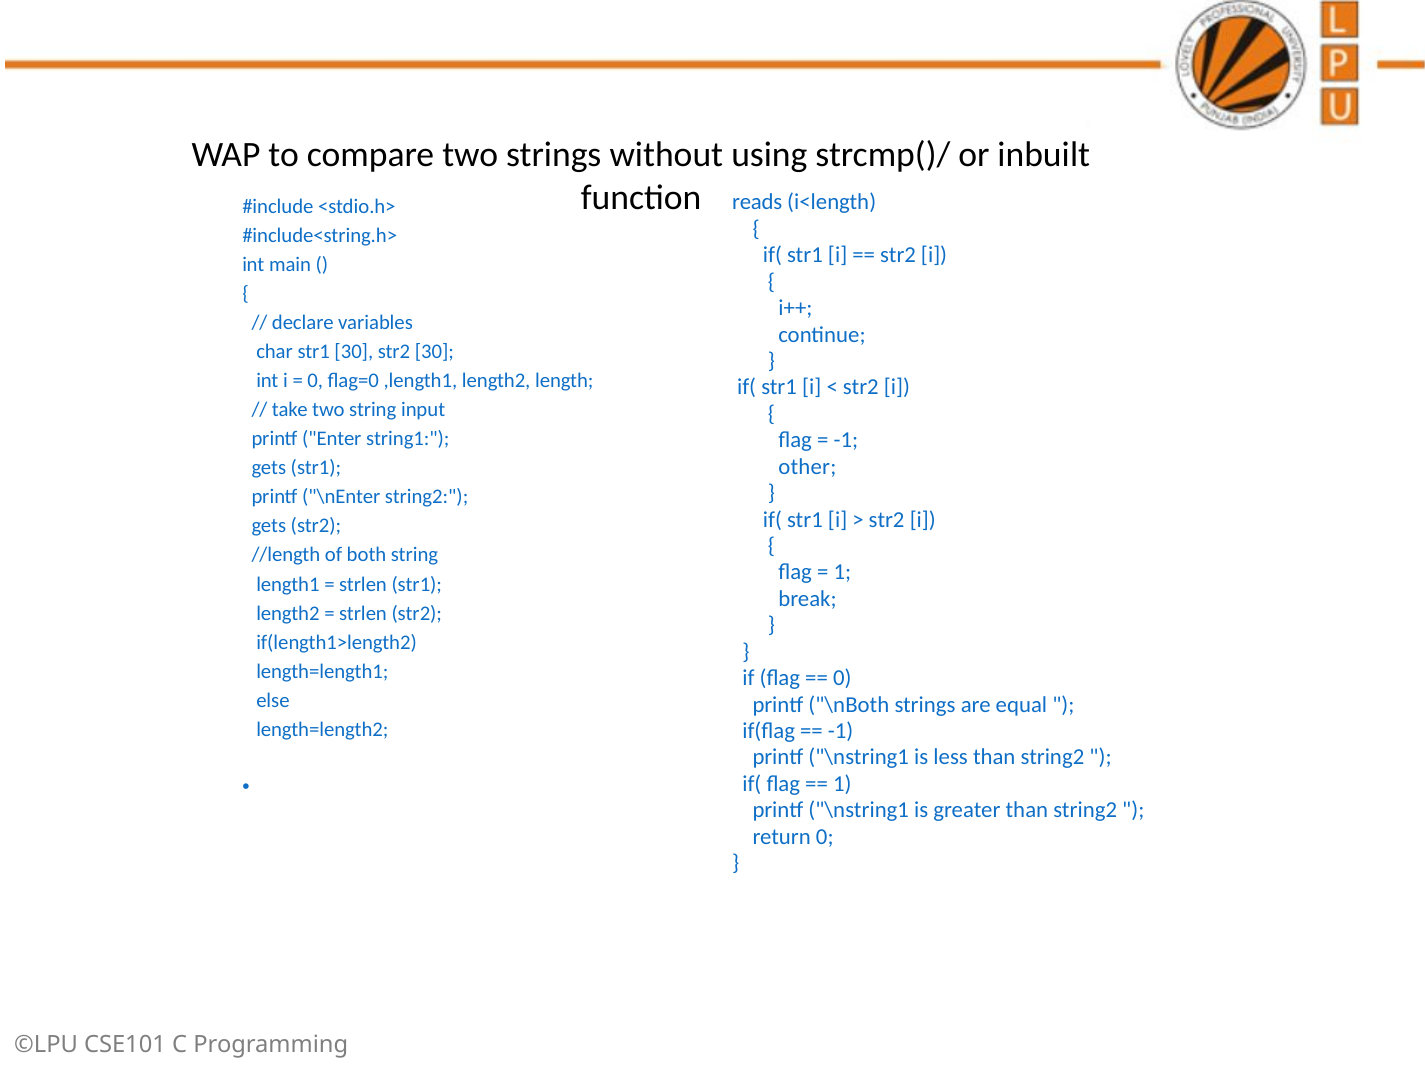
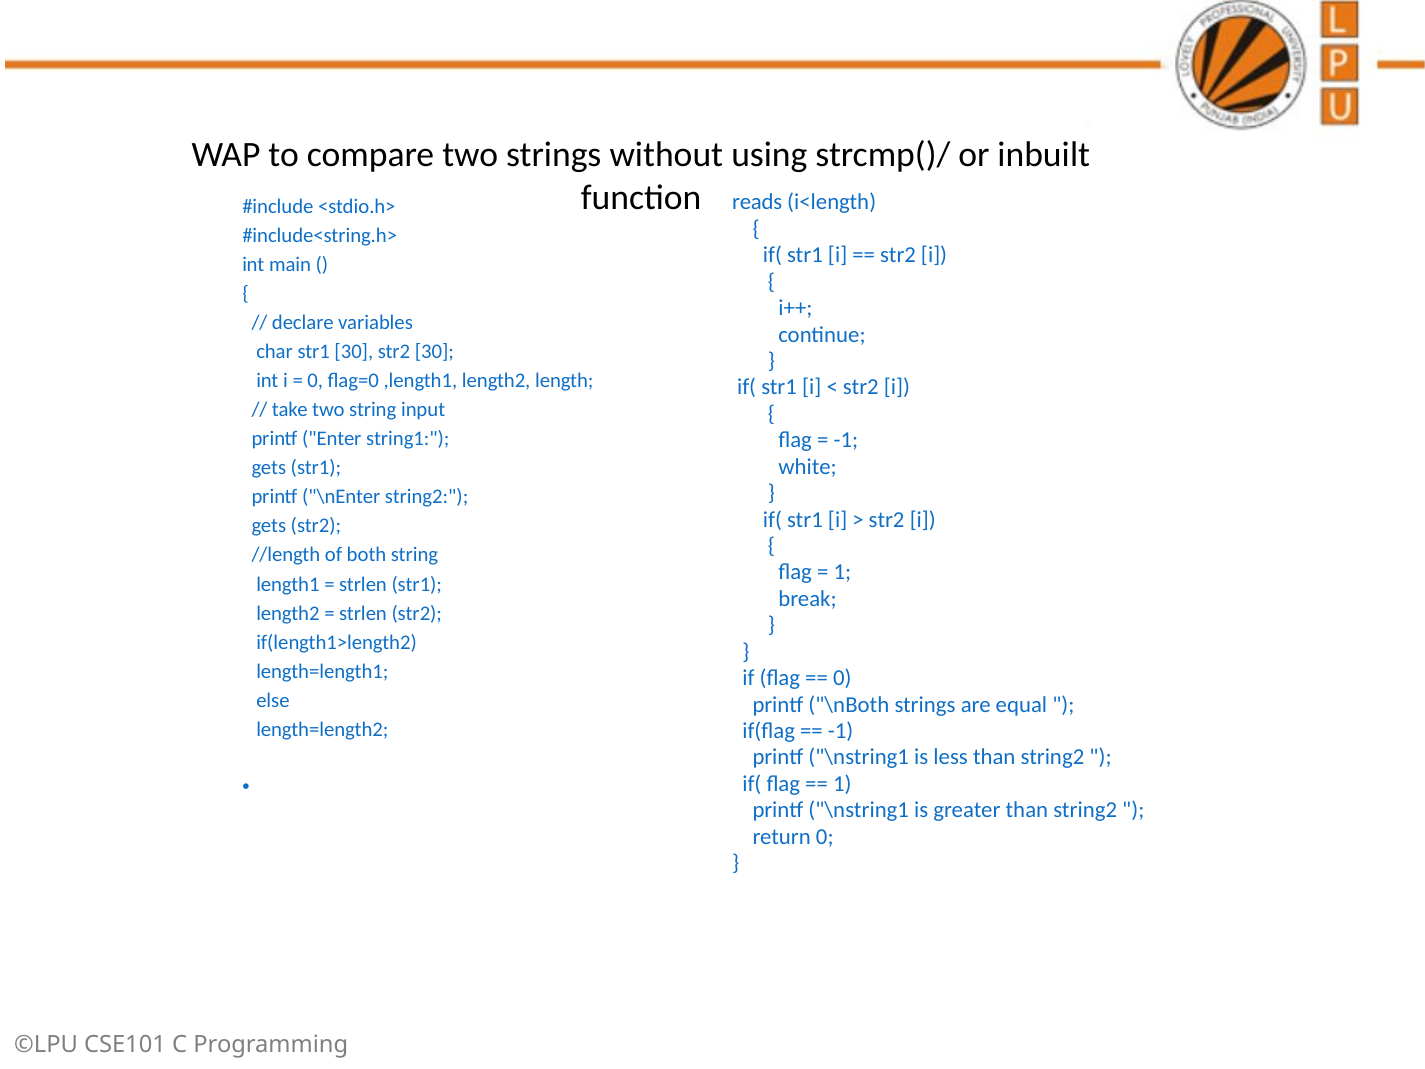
other: other -> white
